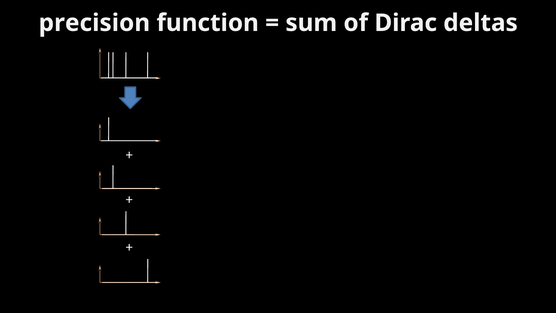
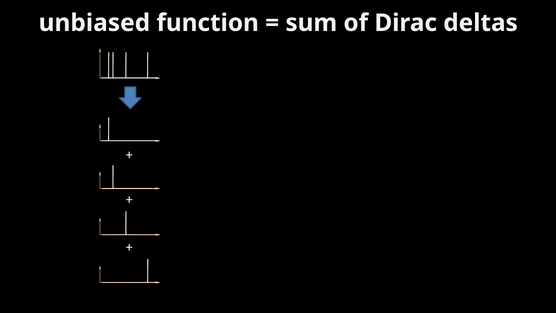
precision: precision -> unbiased
